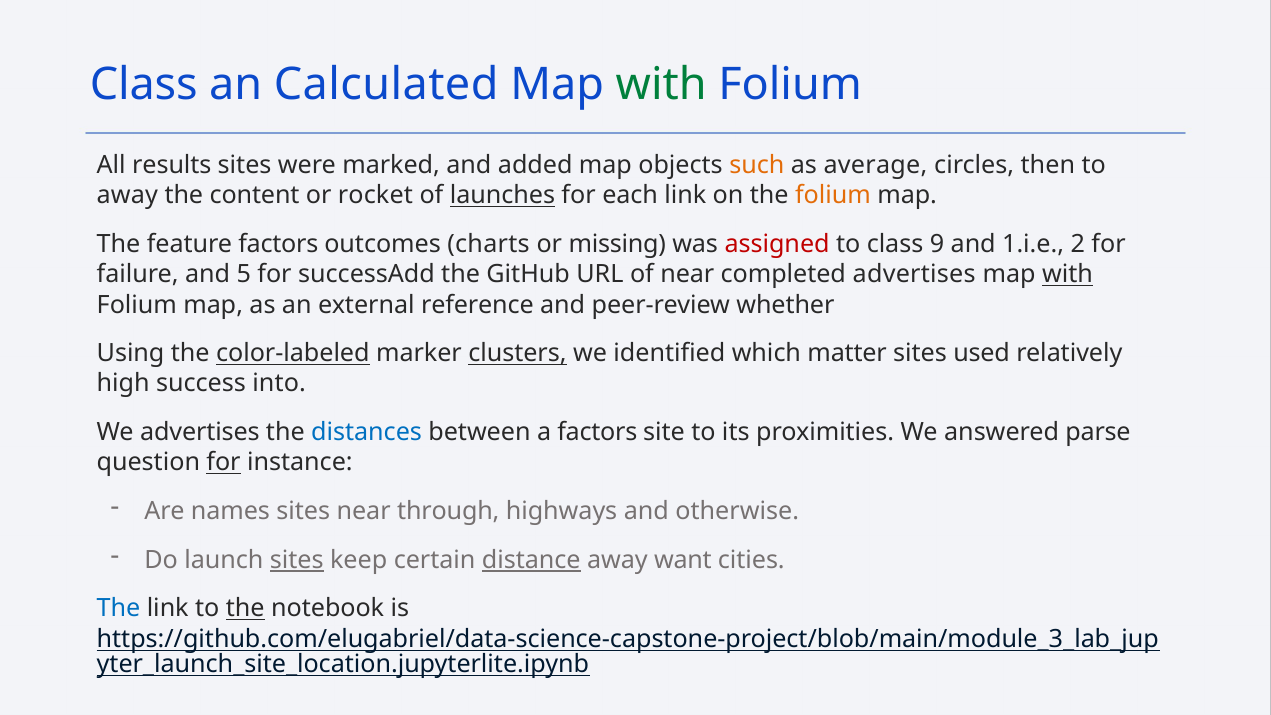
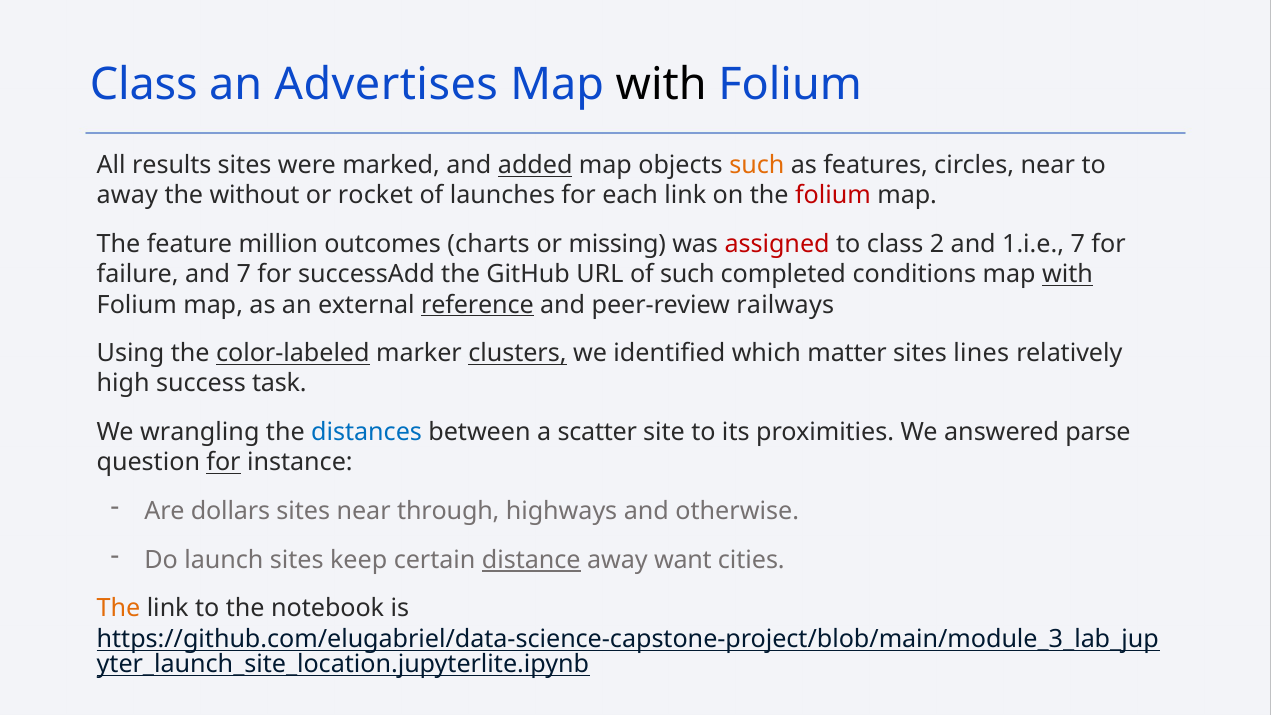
Calculated: Calculated -> Advertises
with at (661, 85) colour: green -> black
added underline: none -> present
average: average -> features
circles then: then -> near
content: content -> without
launches underline: present -> none
folium at (833, 196) colour: orange -> red
feature factors: factors -> million
9: 9 -> 2
1.i.e 2: 2 -> 7
and 5: 5 -> 7
of near: near -> such
completed advertises: advertises -> conditions
reference underline: none -> present
whether: whether -> railways
used: used -> lines
into: into -> task
We advertises: advertises -> wrangling
a factors: factors -> scatter
names: names -> dollars
sites at (297, 560) underline: present -> none
The at (119, 609) colour: blue -> orange
the at (245, 609) underline: present -> none
